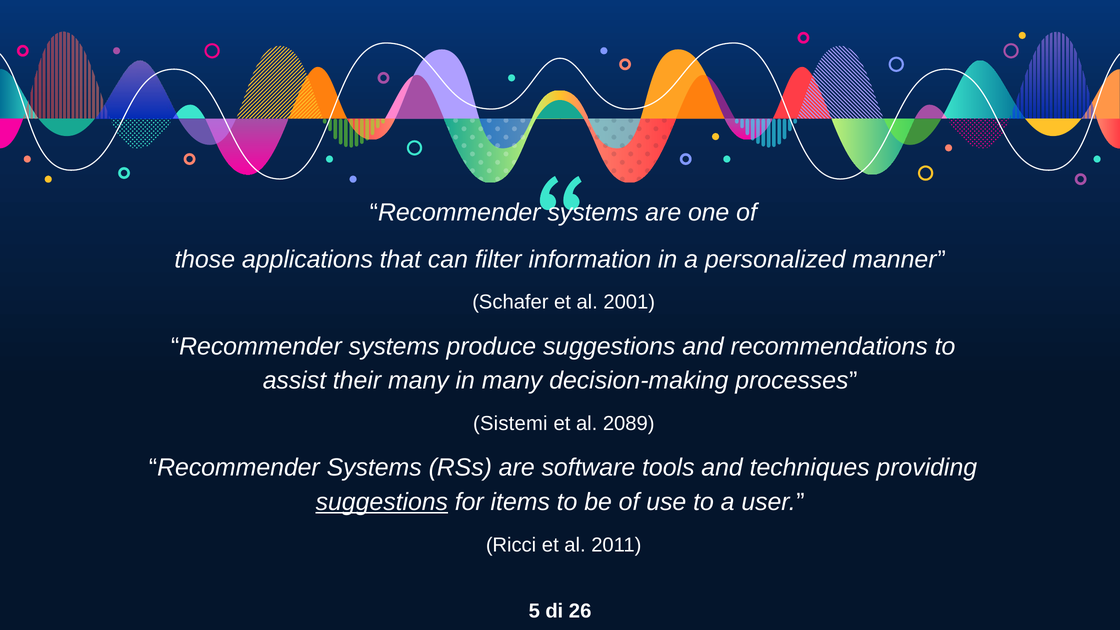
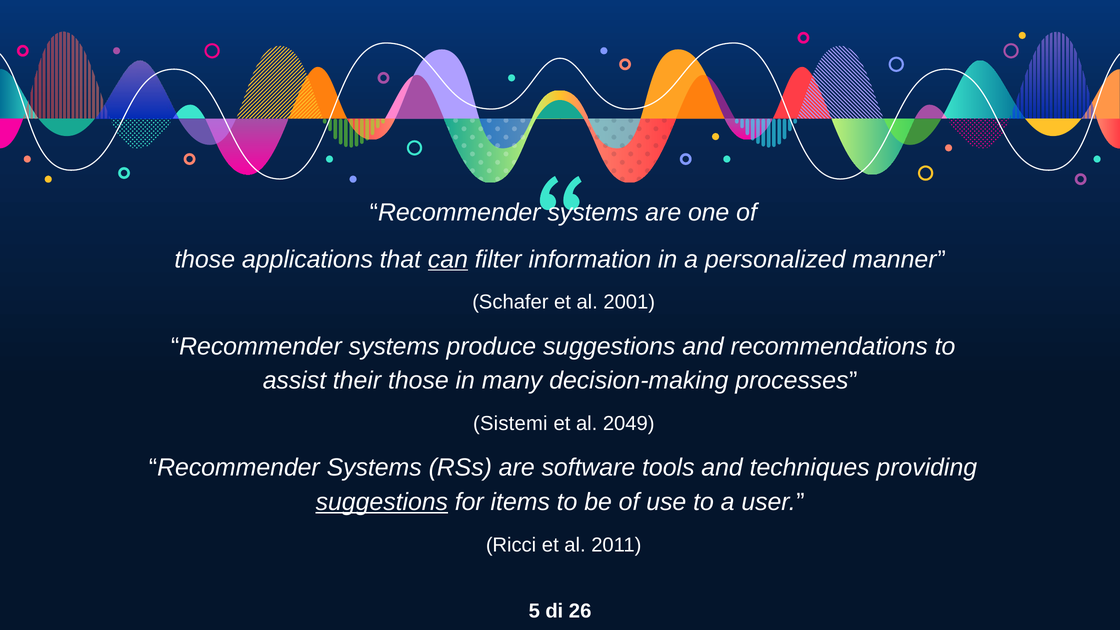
can underline: none -> present
their many: many -> those
2089: 2089 -> 2049
